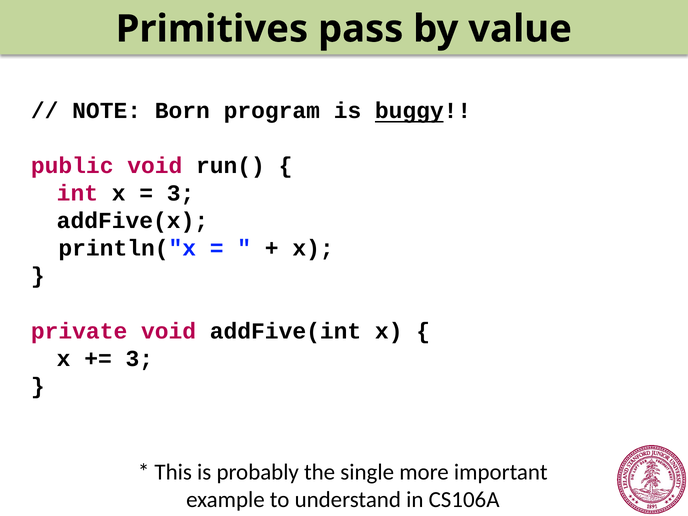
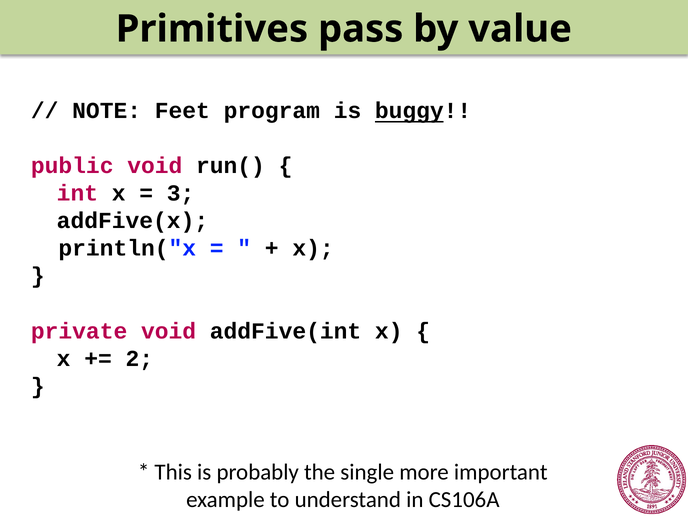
Born: Born -> Feet
3 at (139, 358): 3 -> 2
